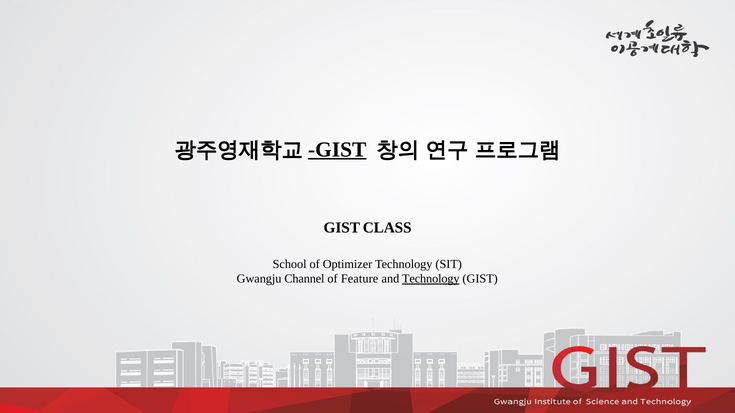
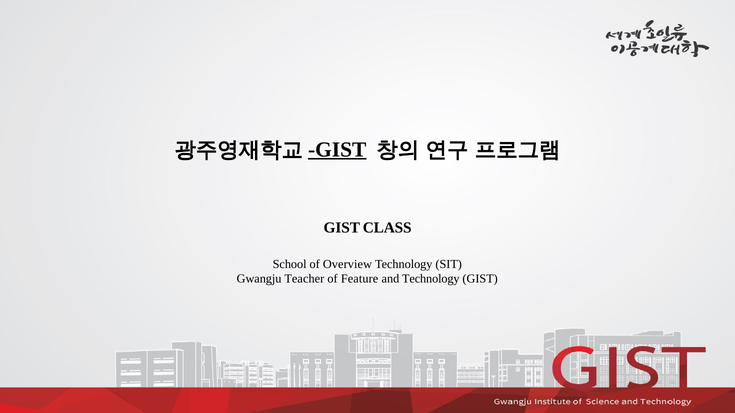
Optimizer: Optimizer -> Overview
Channel: Channel -> Teacher
Technology at (431, 279) underline: present -> none
